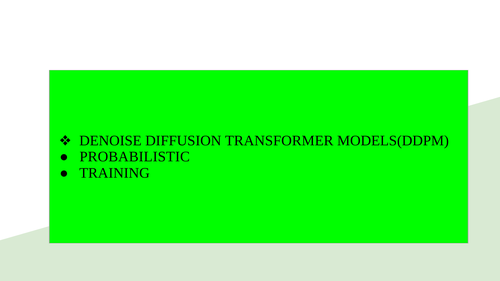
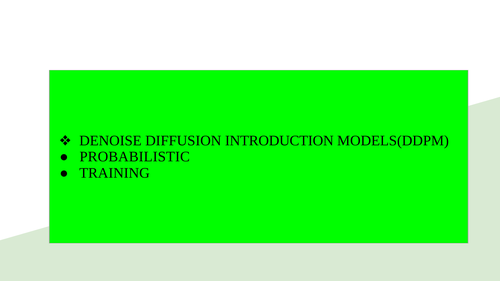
TRANSFORMER: TRANSFORMER -> INTRODUCTION
